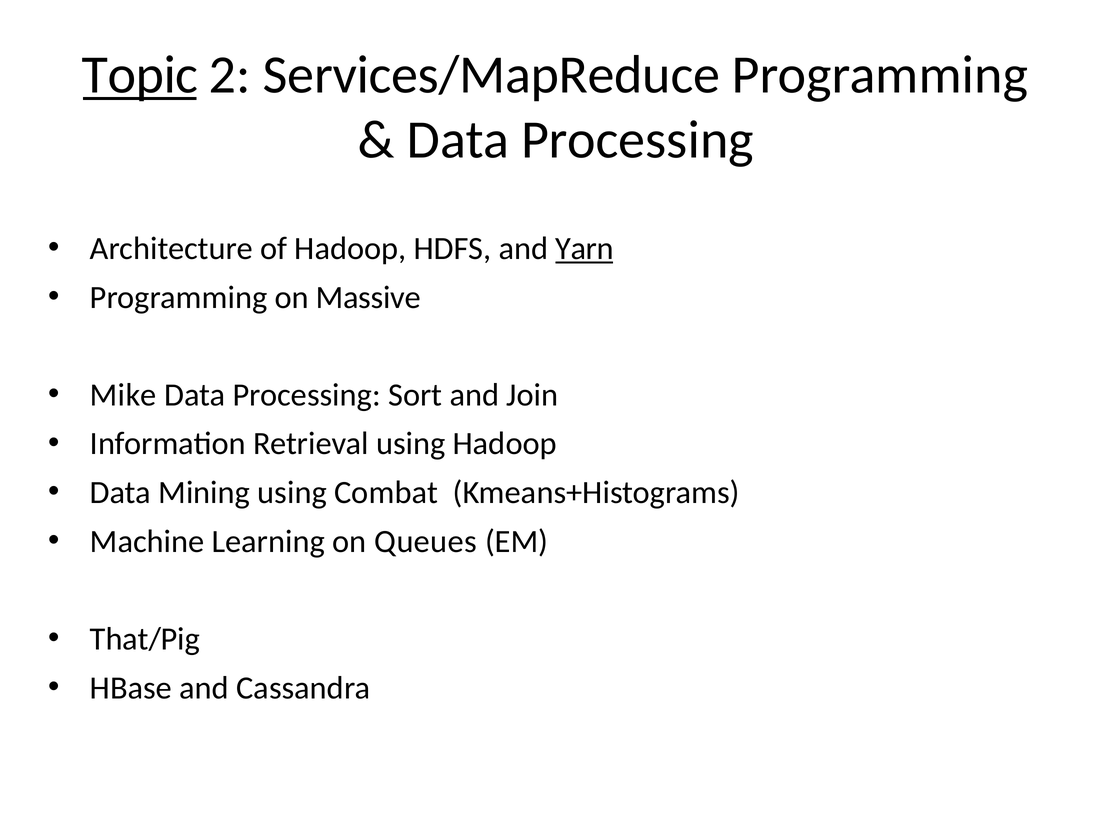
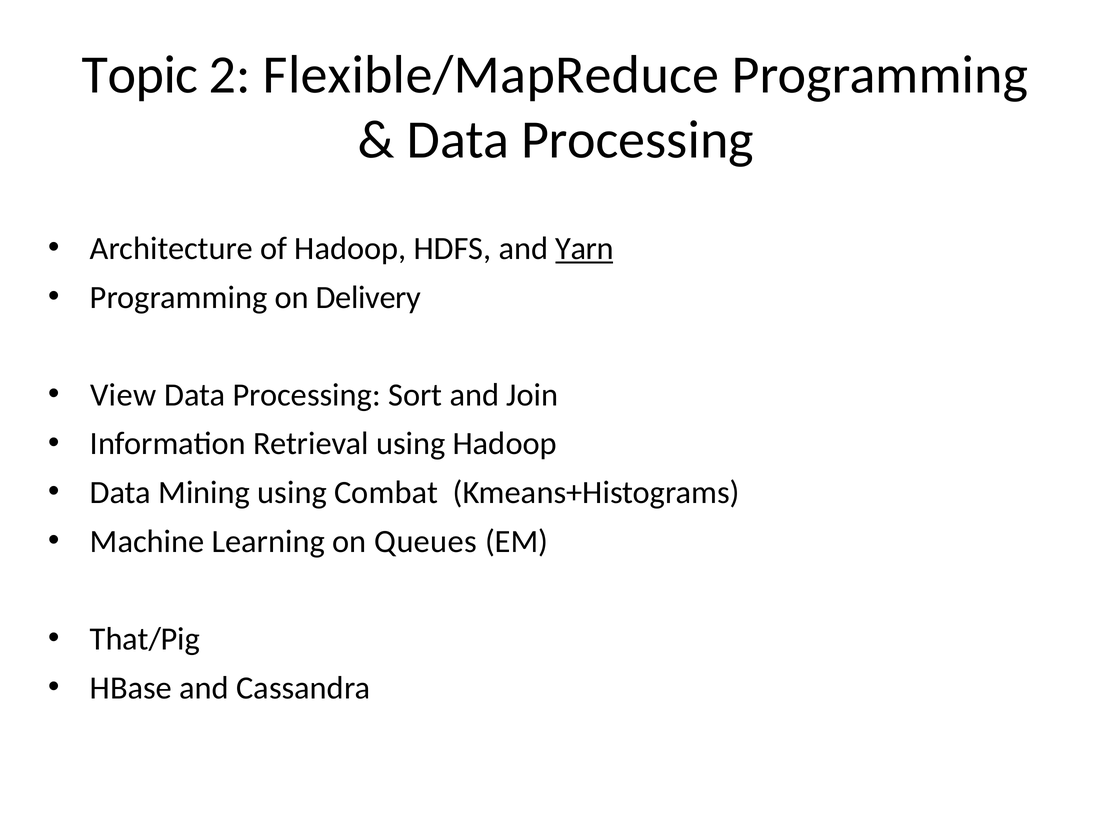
Topic underline: present -> none
Services/MapReduce: Services/MapReduce -> Flexible/MapReduce
Massive: Massive -> Delivery
Mike: Mike -> View
